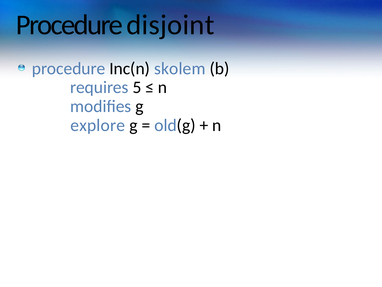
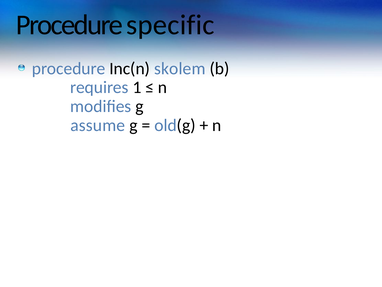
disjoint: disjoint -> specific
5: 5 -> 1
explore: explore -> assume
